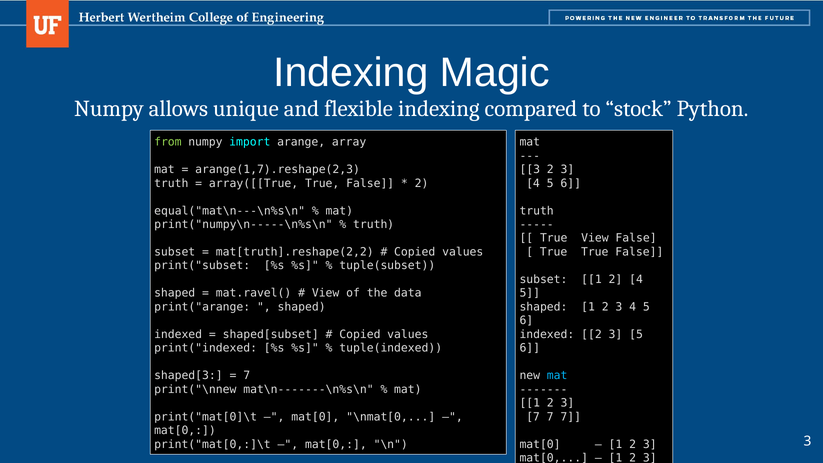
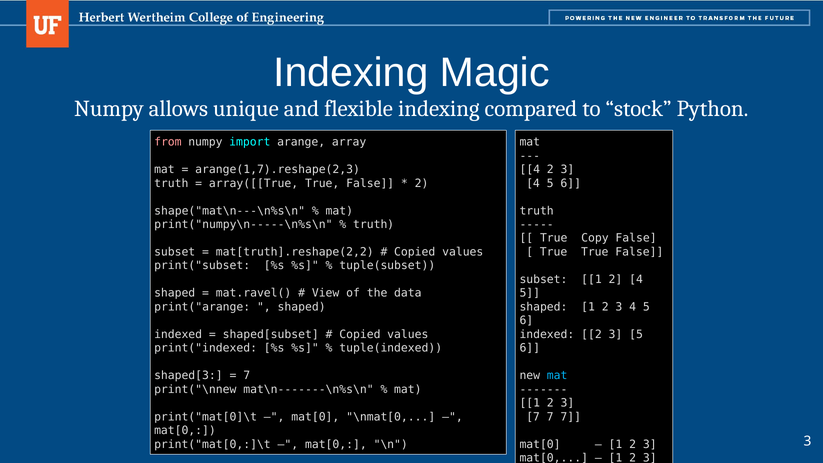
from colour: light green -> pink
3 at (530, 170): 3 -> 4
equal("mat\n---\n%s\n: equal("mat\n---\n%s\n -> shape("mat\n---\n%s\n
True View: View -> Copy
